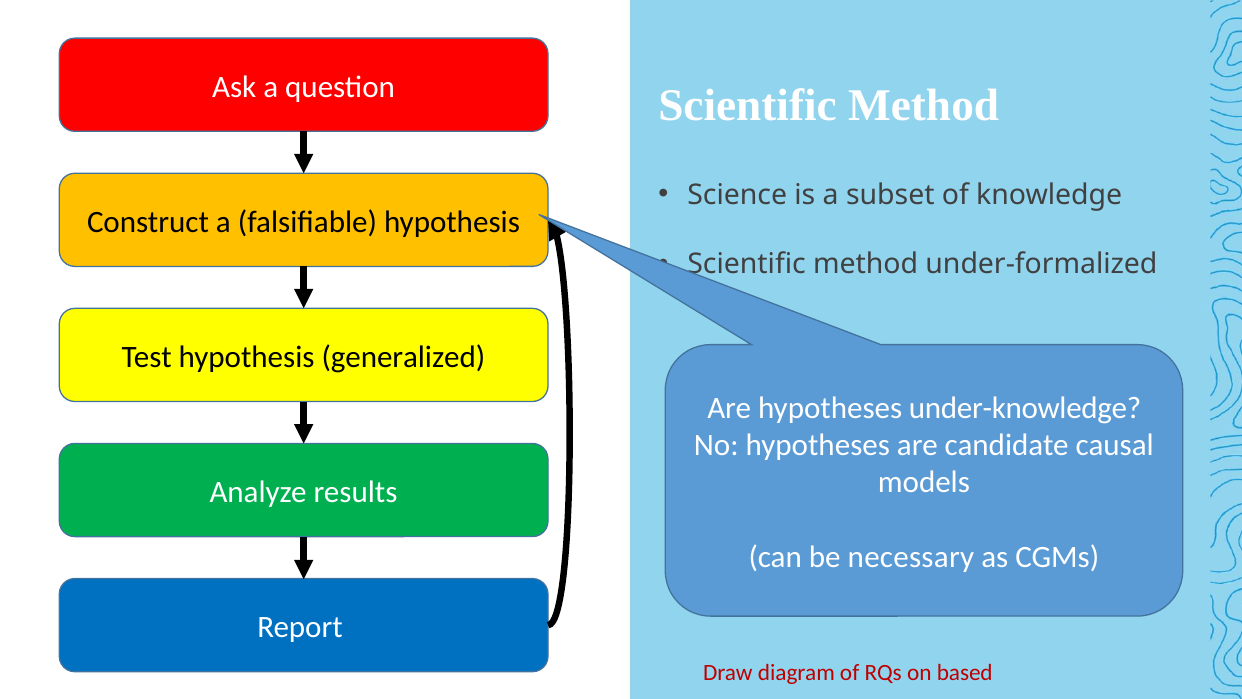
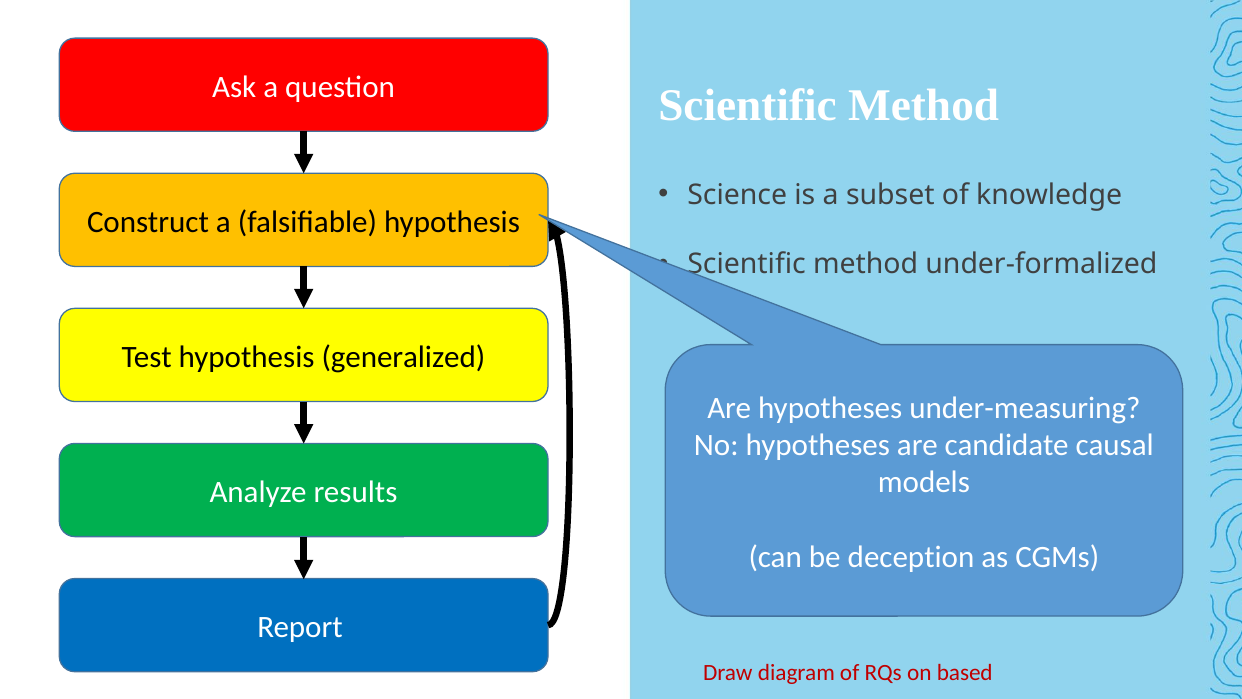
under-knowledge: under-knowledge -> under-measuring
necessary: necessary -> deception
